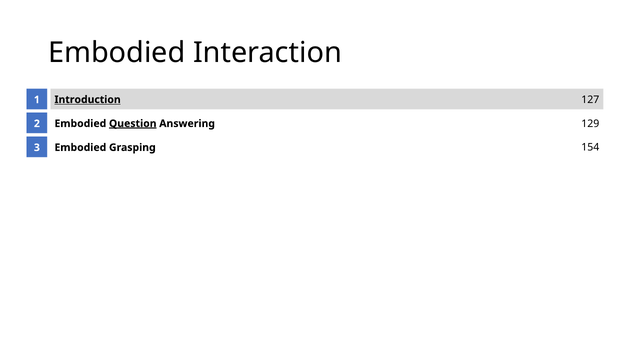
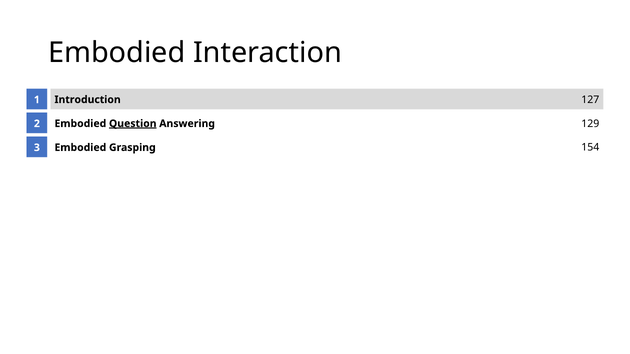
Introduction underline: present -> none
